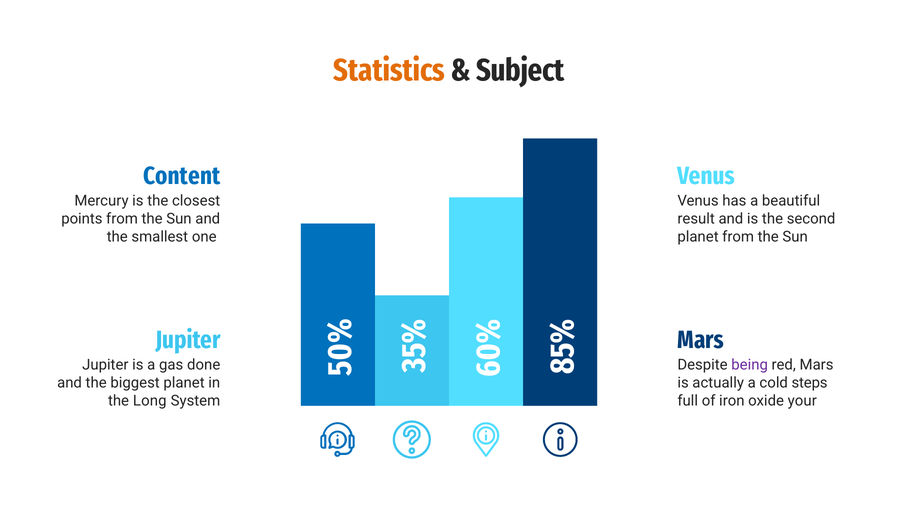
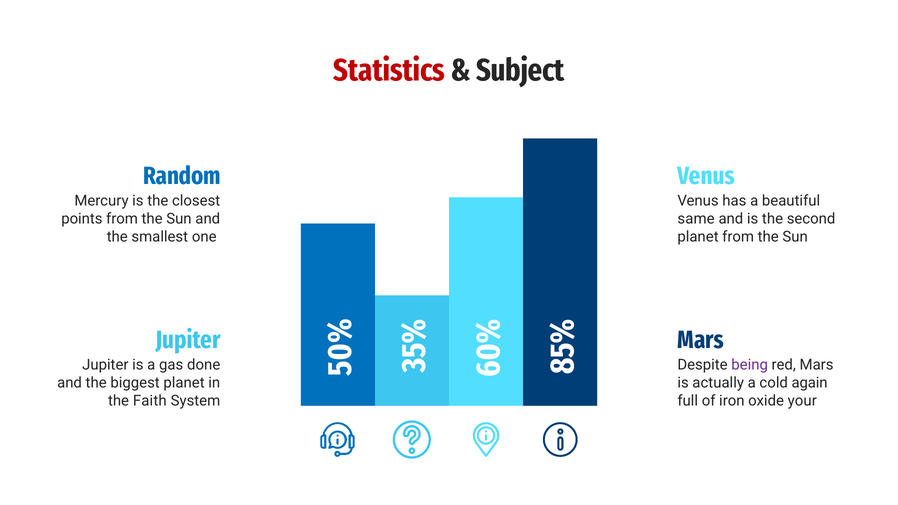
Statistics colour: orange -> red
Content: Content -> Random
result: result -> same
steps: steps -> again
Long: Long -> Faith
